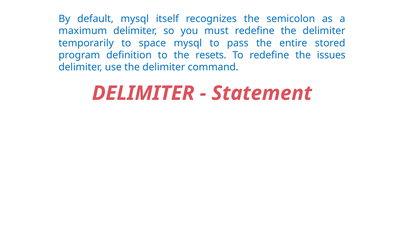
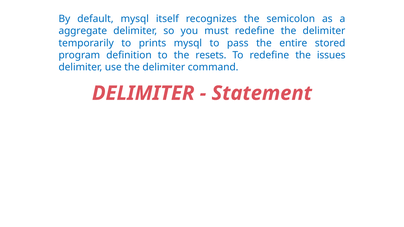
maximum: maximum -> aggregate
space: space -> prints
